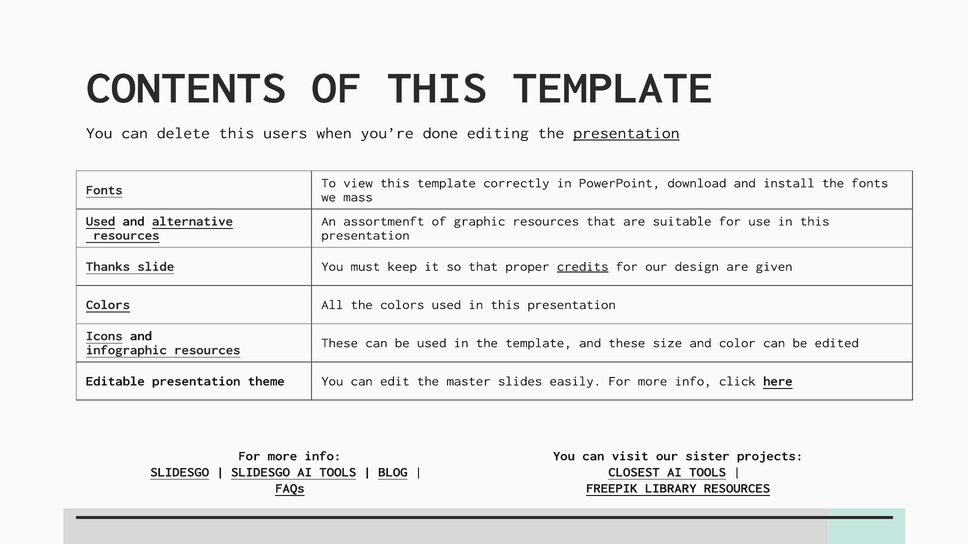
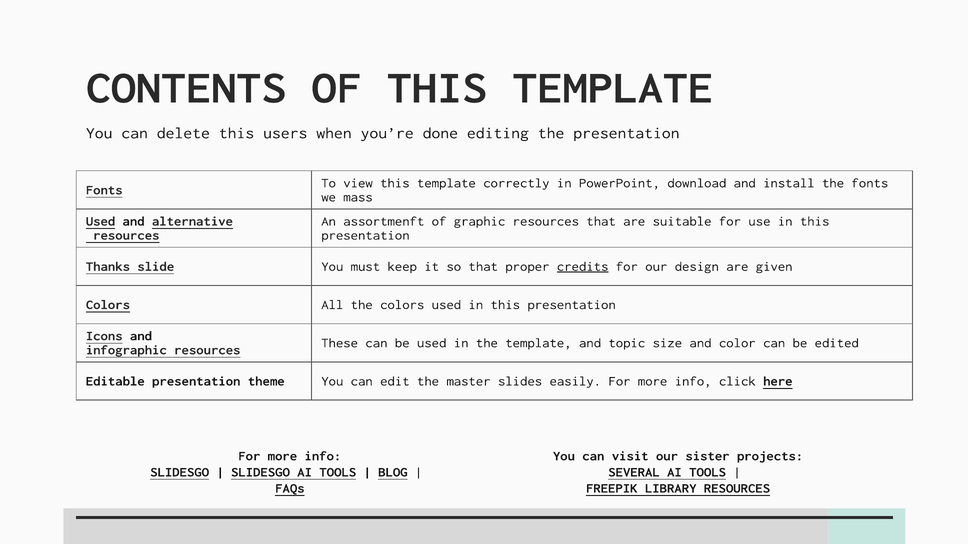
presentation at (626, 133) underline: present -> none
and these: these -> topic
CLOSEST: CLOSEST -> SEVERAL
